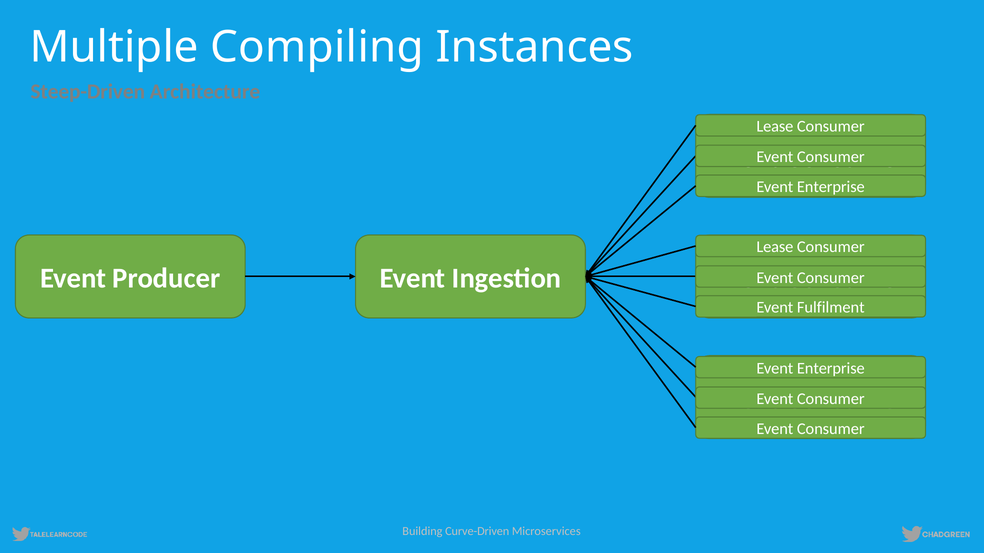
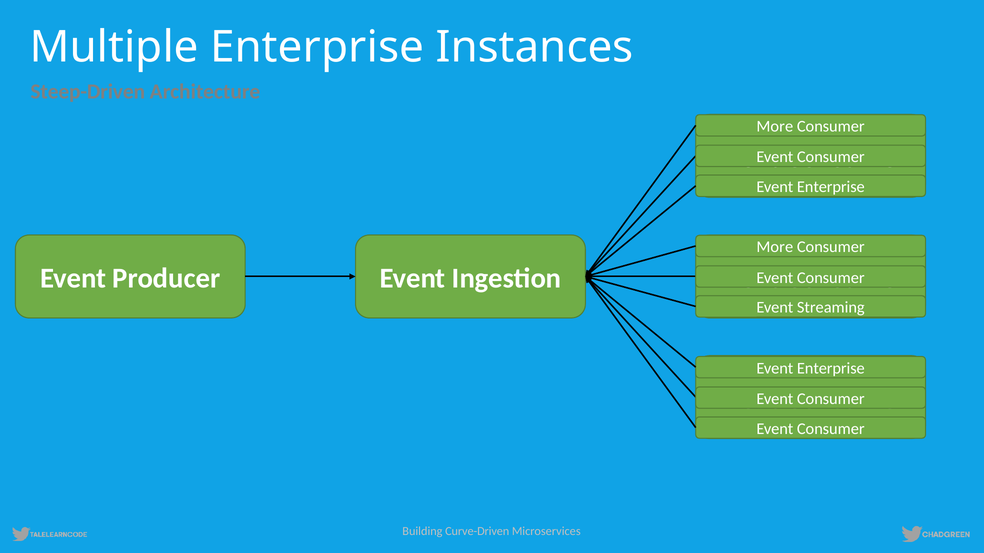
Multiple Compiling: Compiling -> Enterprise
Lease at (775, 127): Lease -> More
Lease at (775, 247): Lease -> More
Fulfilment: Fulfilment -> Streaming
